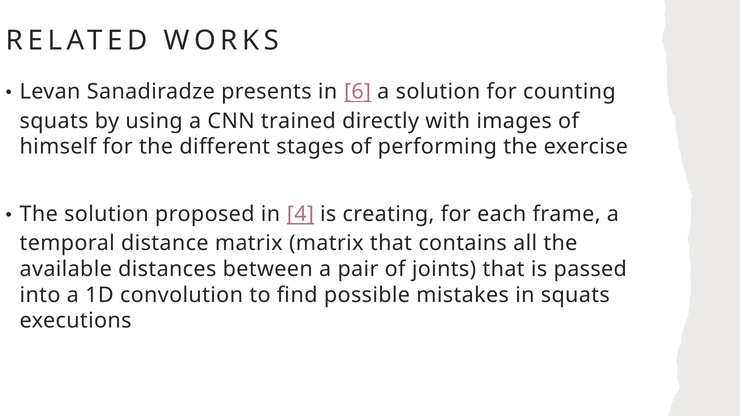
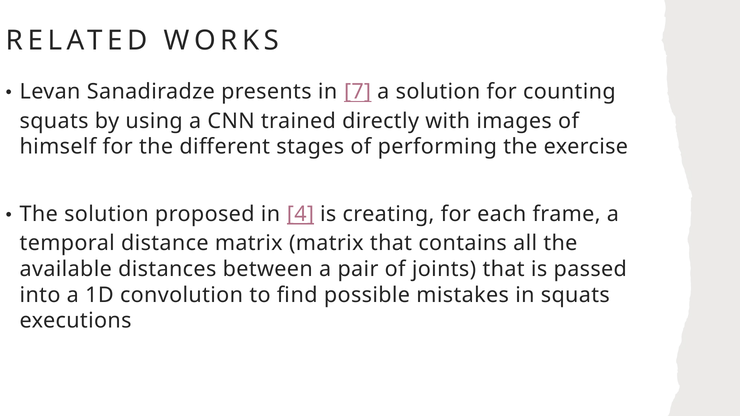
6: 6 -> 7
